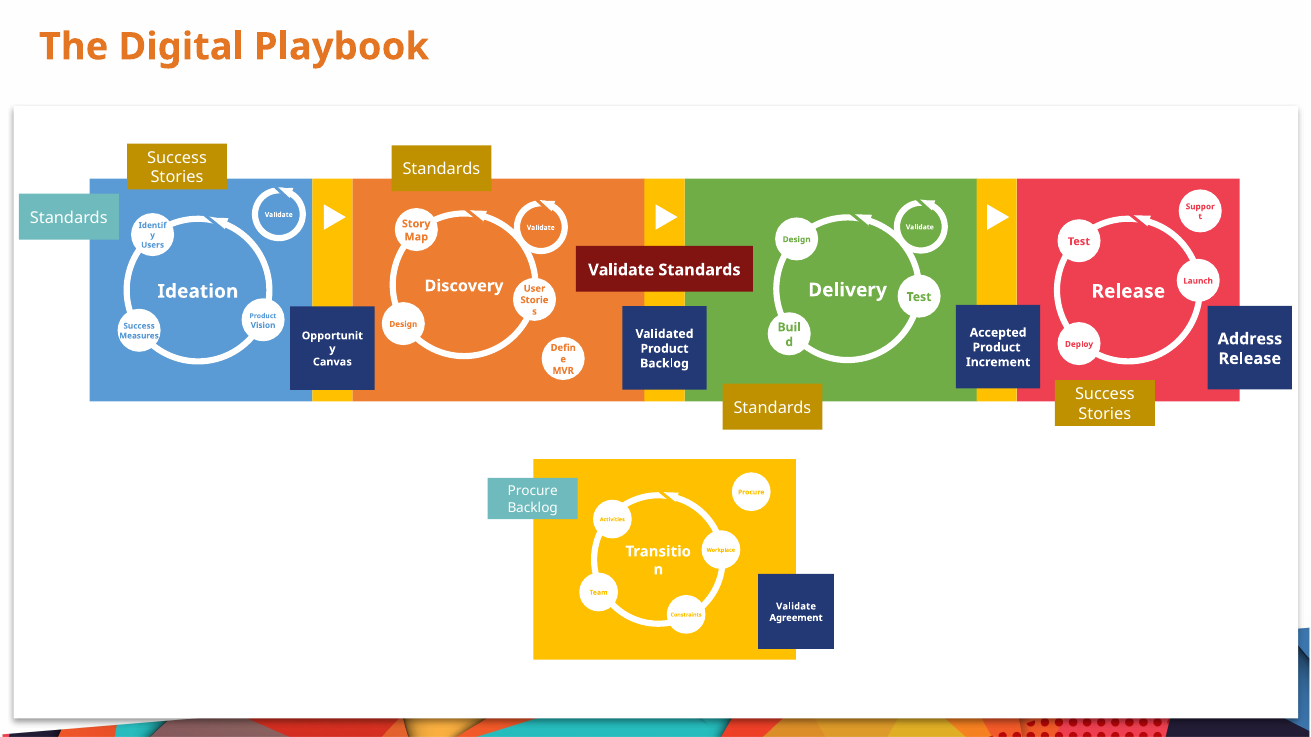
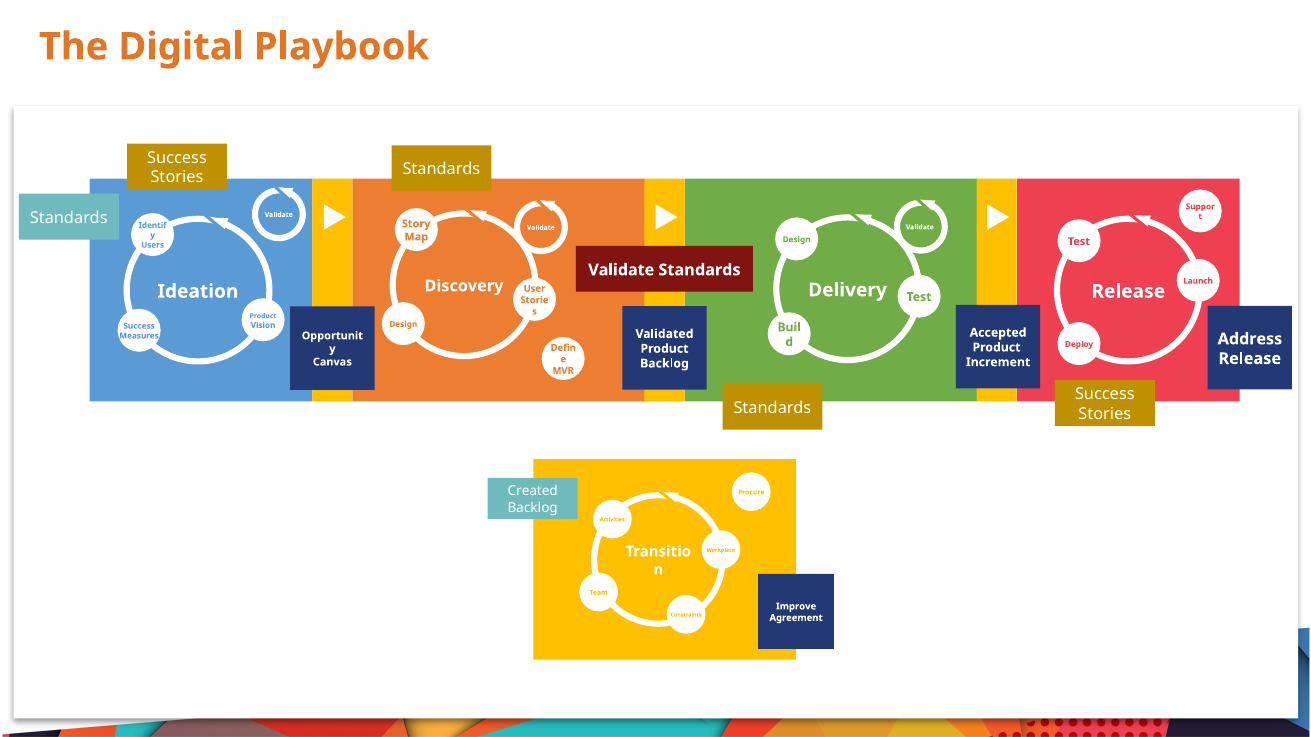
Procure at (533, 491): Procure -> Created
Validate at (796, 607): Validate -> Improve
